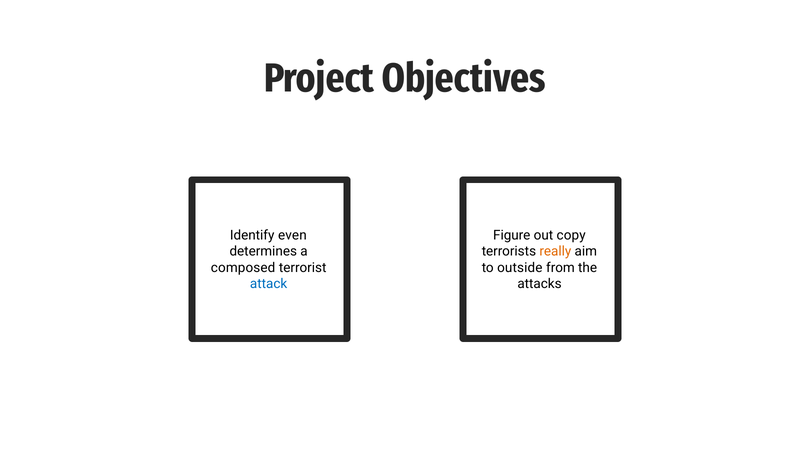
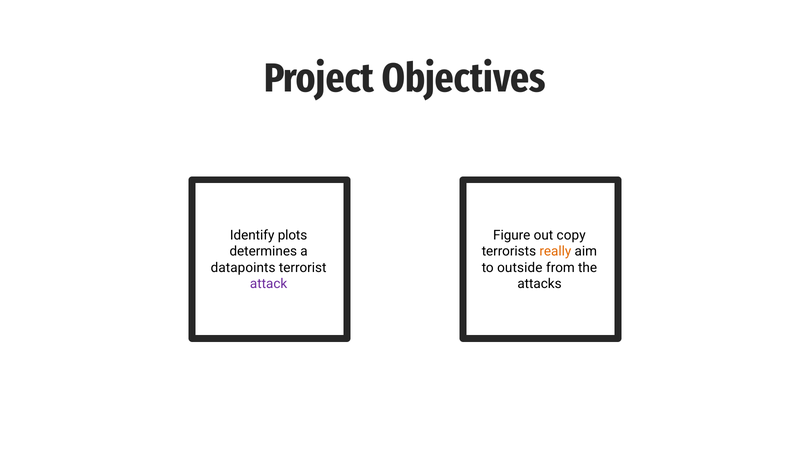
even: even -> plots
composed: composed -> datapoints
attack colour: blue -> purple
